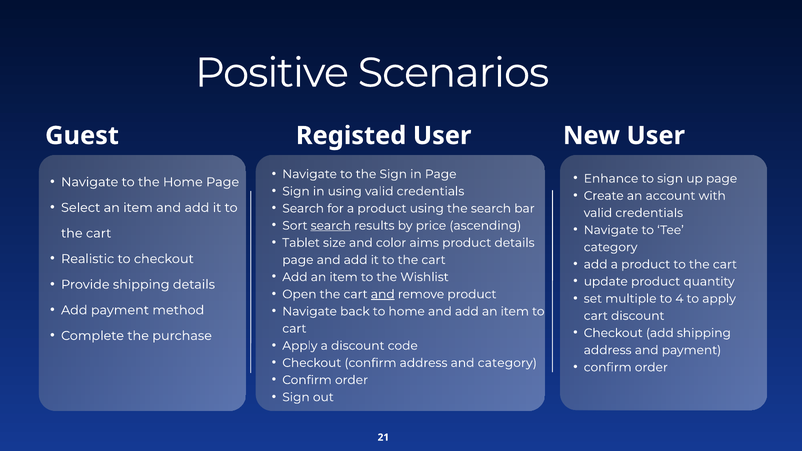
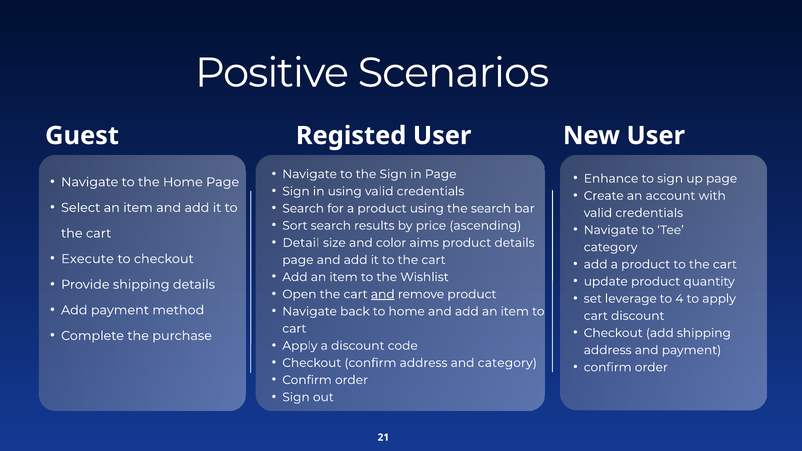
search at (331, 226) underline: present -> none
Tablet: Tablet -> Detail
Realistic: Realistic -> Execute
multiple: multiple -> leverage
